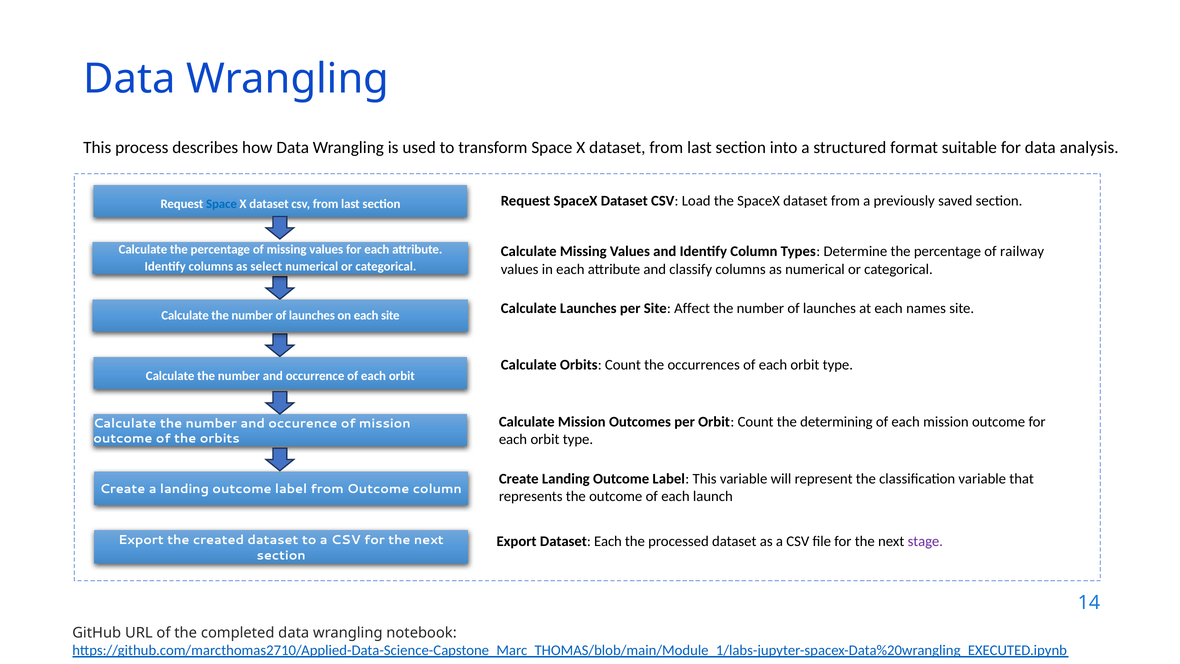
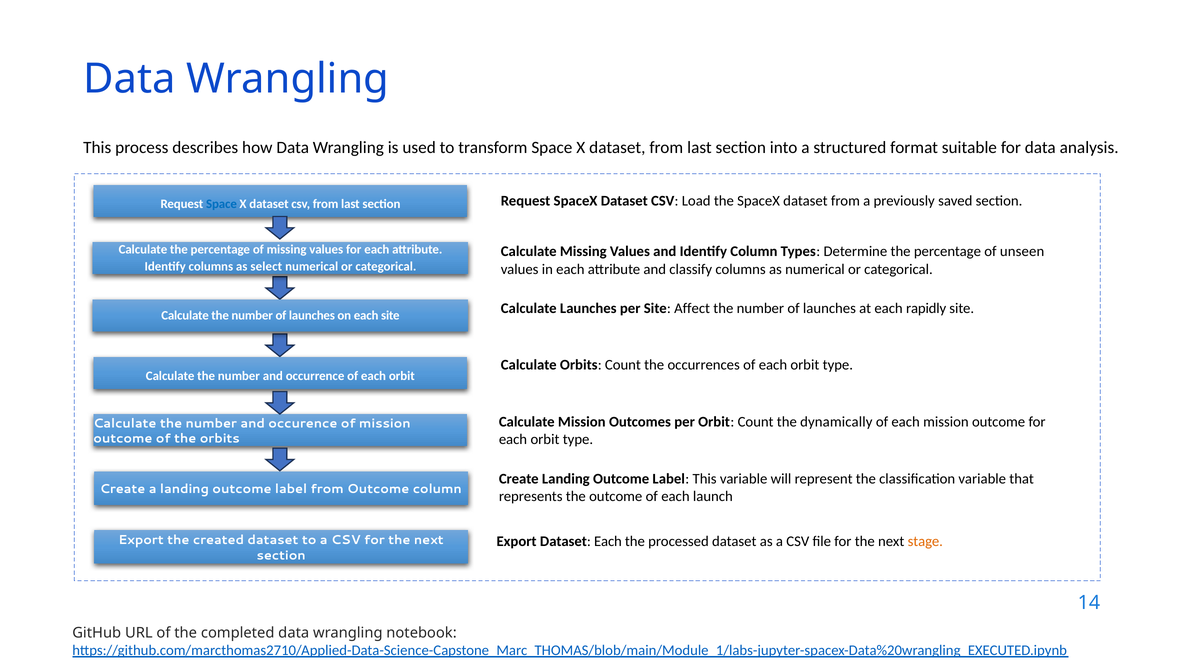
railway: railway -> unseen
names: names -> rapidly
determining: determining -> dynamically
stage colour: purple -> orange
